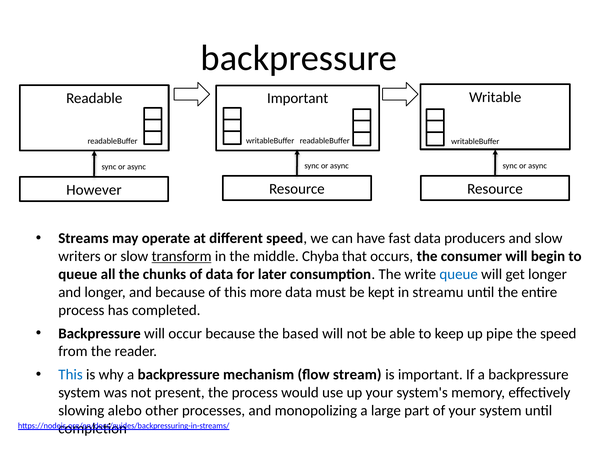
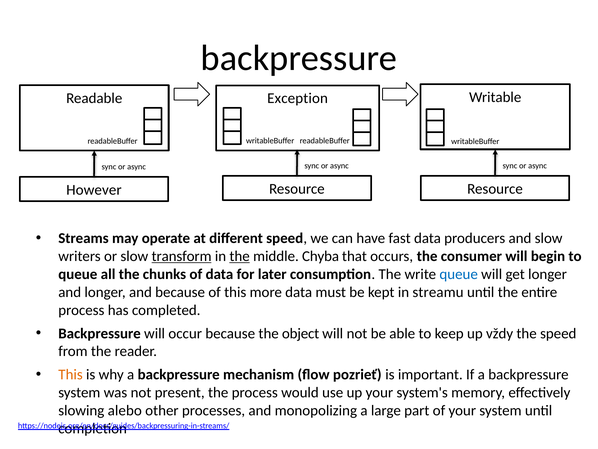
Readable Important: Important -> Exception
the at (240, 256) underline: none -> present
based: based -> object
pipe: pipe -> vždy
This at (71, 374) colour: blue -> orange
stream: stream -> pozrieť
